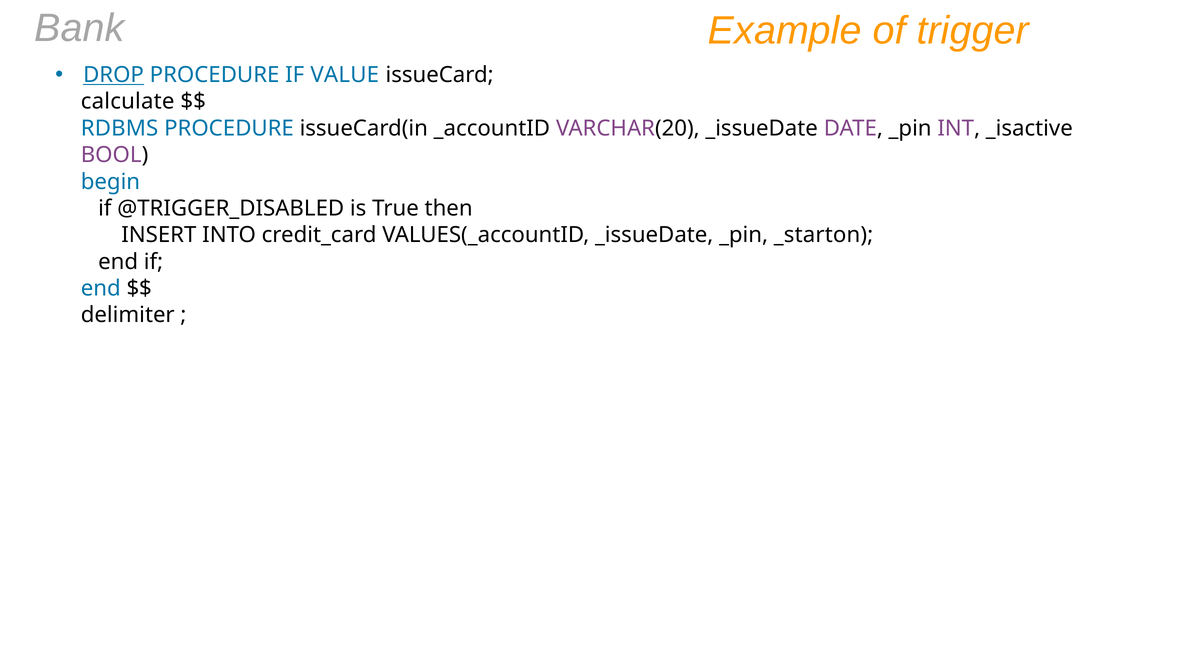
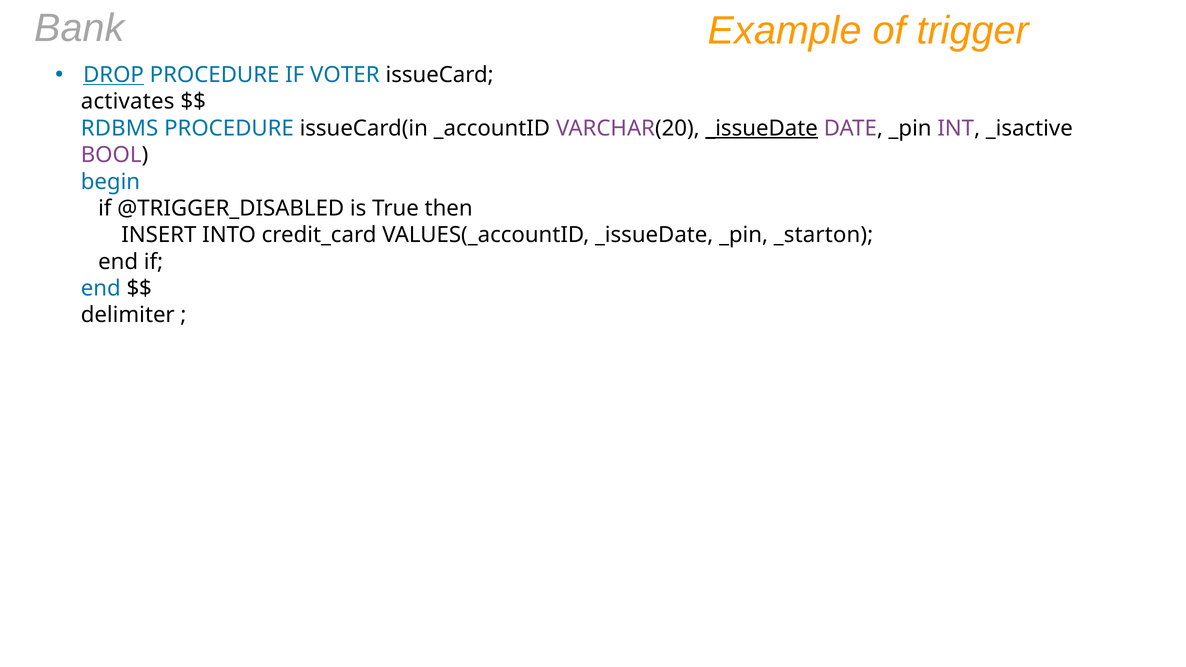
VALUE: VALUE -> VOTER
calculate: calculate -> activates
_issueDate at (762, 128) underline: none -> present
